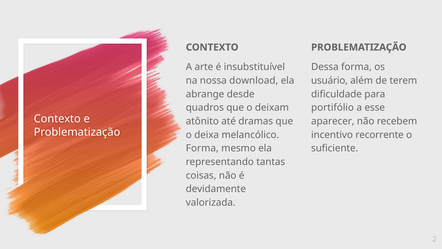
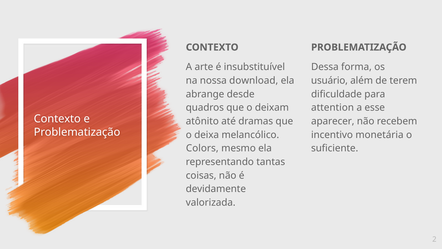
portifólio: portifólio -> attention
recorrente: recorrente -> monetária
Forma at (202, 148): Forma -> Colors
